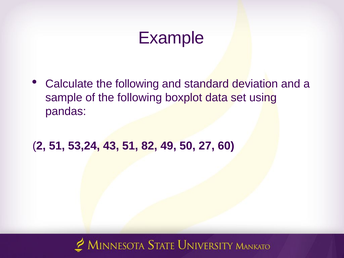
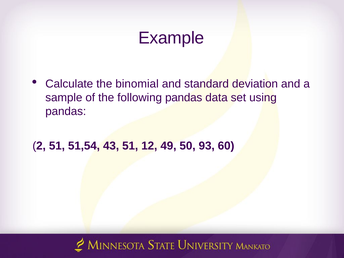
Calculate the following: following -> binomial
following boxplot: boxplot -> pandas
53,24: 53,24 -> 51,54
82: 82 -> 12
27: 27 -> 93
